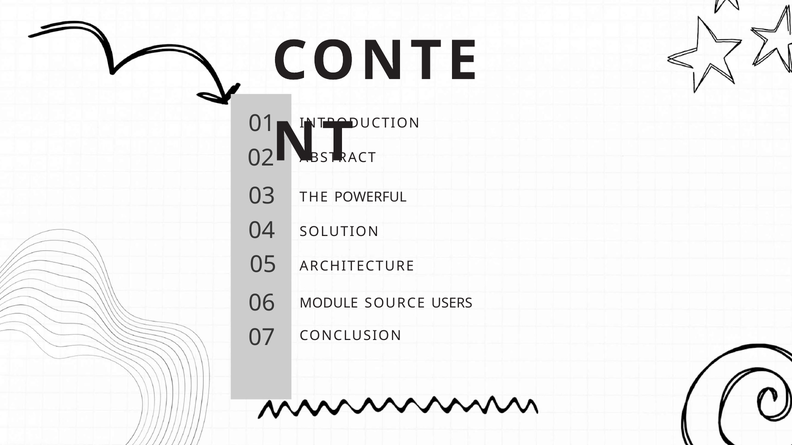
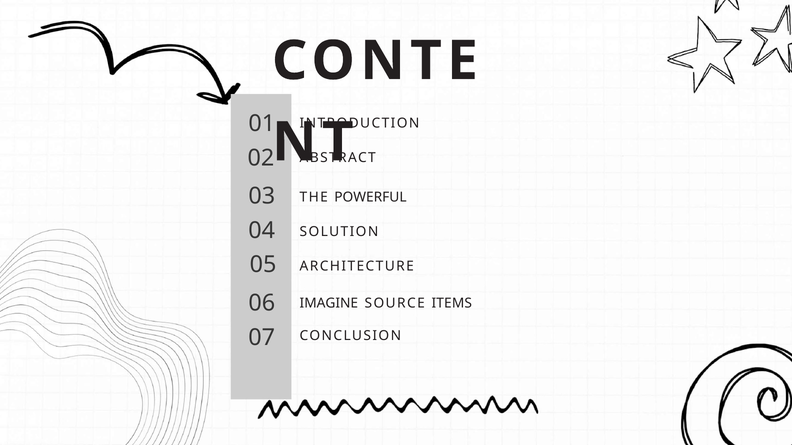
MODULE: MODULE -> IMAGINE
USERS: USERS -> ITEMS
